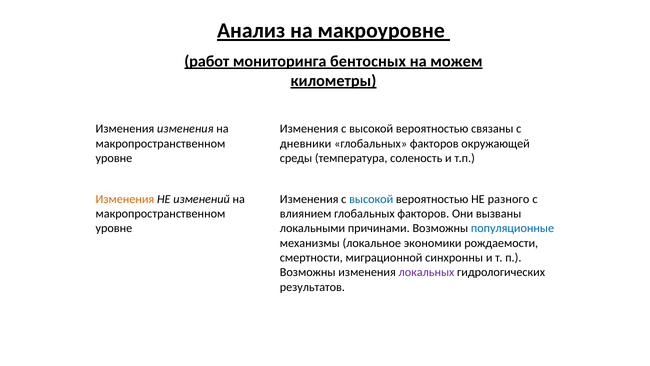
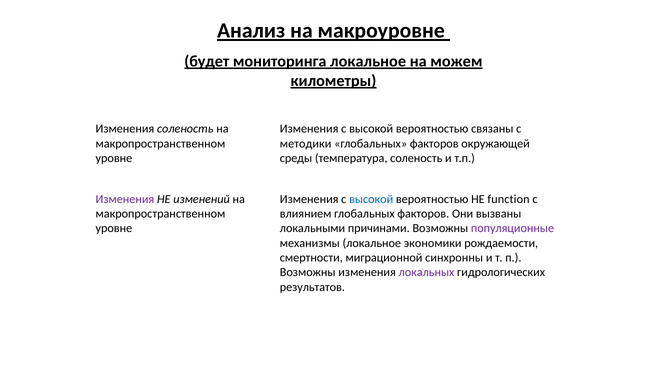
работ: работ -> будет
мониторинга бентосных: бентосных -> локальное
Изменения изменения: изменения -> соленость
дневники: дневники -> методики
Изменения at (125, 199) colour: orange -> purple
разного: разного -> function
популяционные colour: blue -> purple
